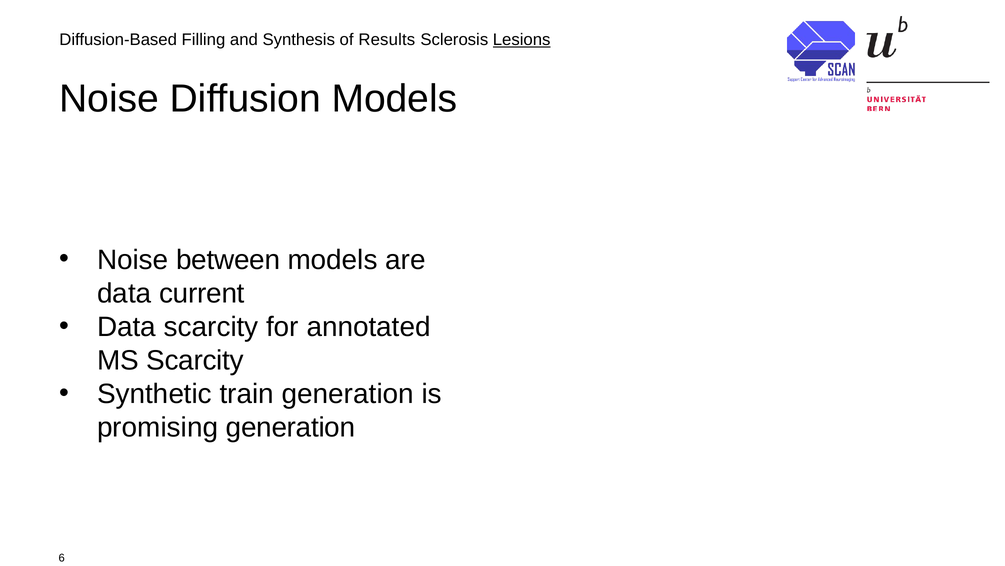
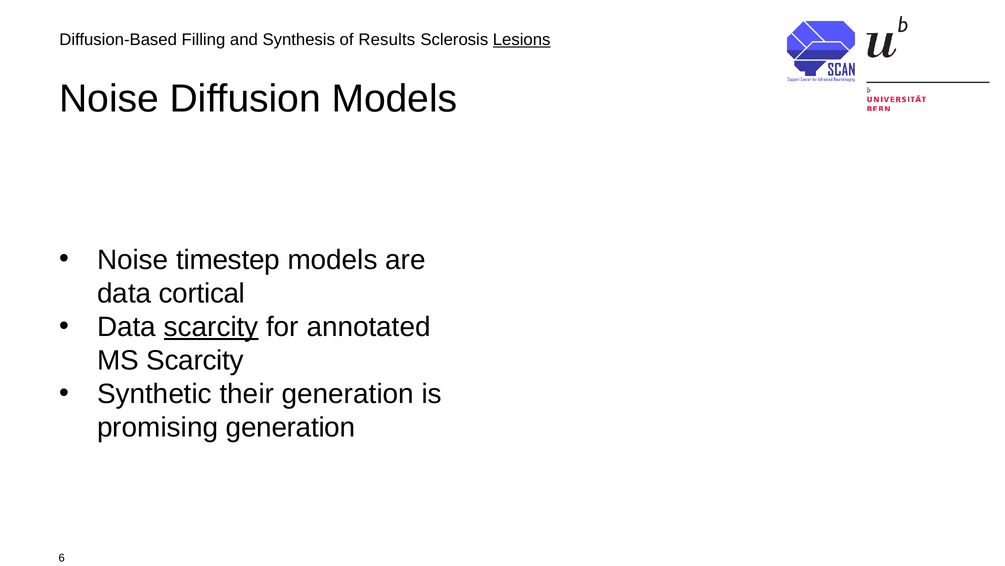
between: between -> timestep
current: current -> cortical
scarcity at (211, 327) underline: none -> present
train: train -> their
